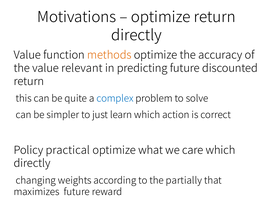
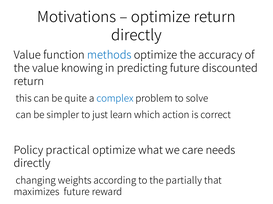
methods colour: orange -> blue
relevant: relevant -> knowing
care which: which -> needs
